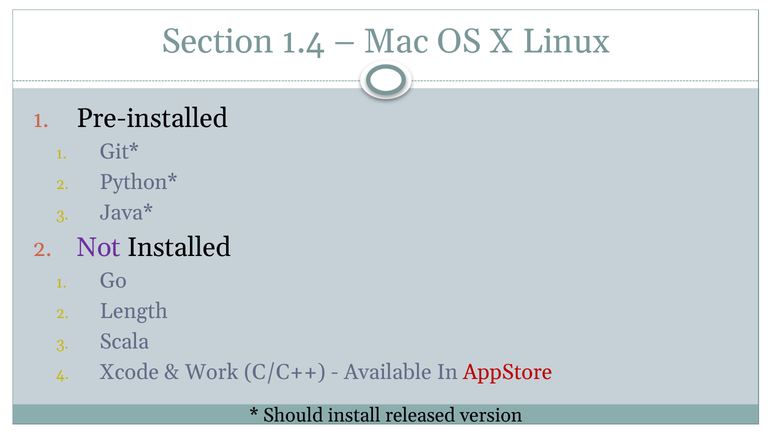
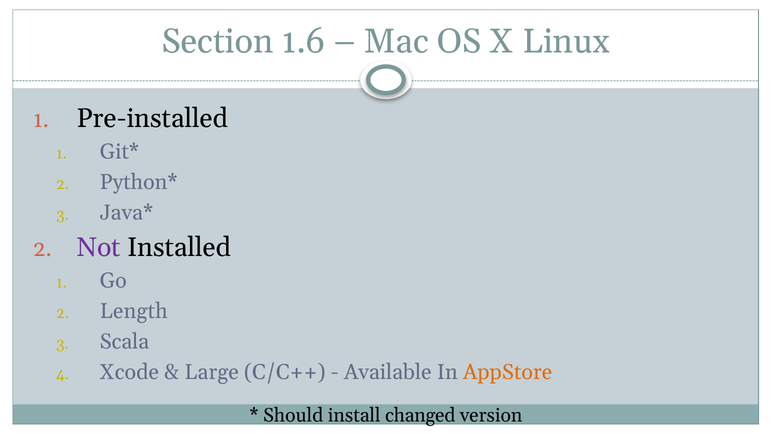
1.4: 1.4 -> 1.6
Work: Work -> Large
AppStore colour: red -> orange
released: released -> changed
